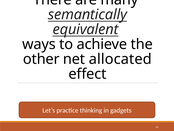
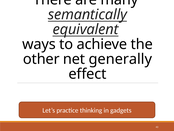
allocated: allocated -> generally
